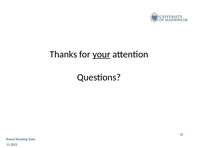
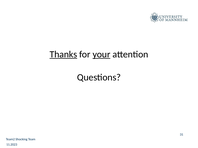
Thanks underline: none -> present
